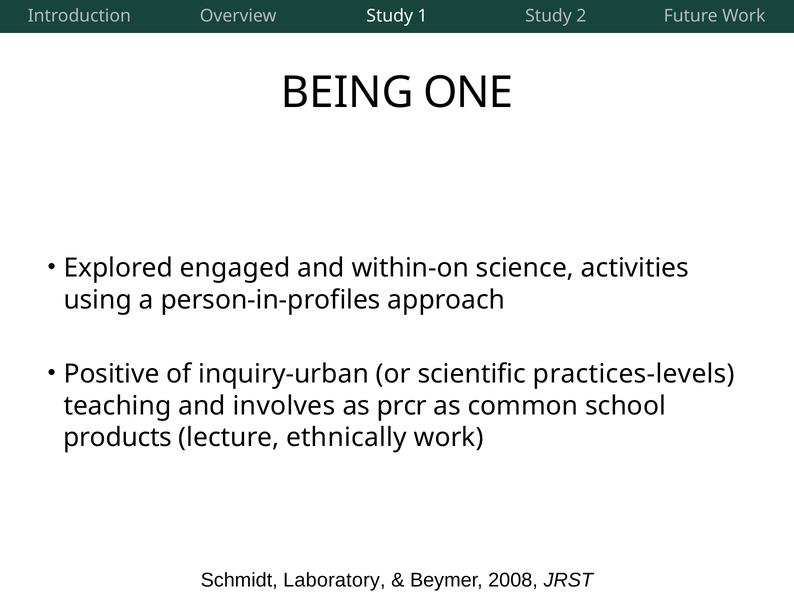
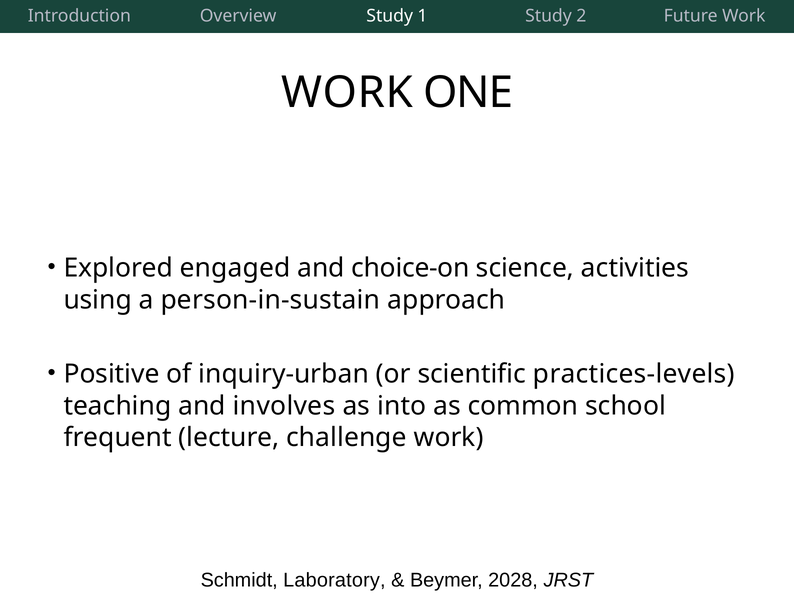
BEING at (347, 92): BEING -> WORK
within-on: within-on -> choice-on
person-in-profiles: person-in-profiles -> person-in-sustain
prcr: prcr -> into
products: products -> frequent
ethnically: ethnically -> challenge
2008: 2008 -> 2028
